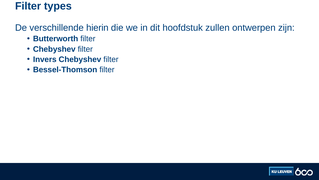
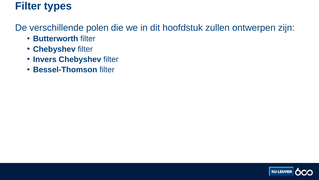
hierin: hierin -> polen
